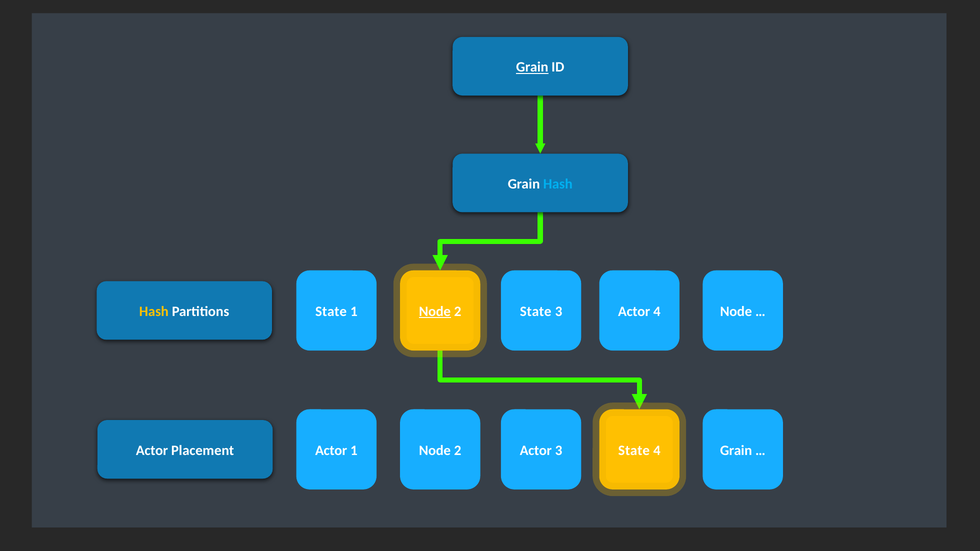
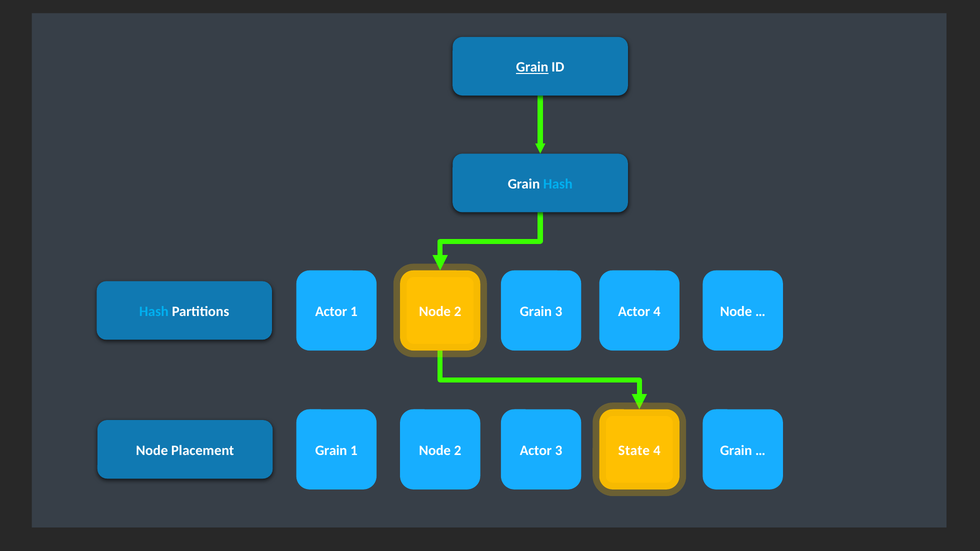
Hash at (154, 312) colour: yellow -> light blue
State at (331, 312): State -> Actor
Node at (435, 312) underline: present -> none
State at (536, 312): State -> Grain
Actor at (152, 451): Actor -> Node
Actor at (331, 451): Actor -> Grain
